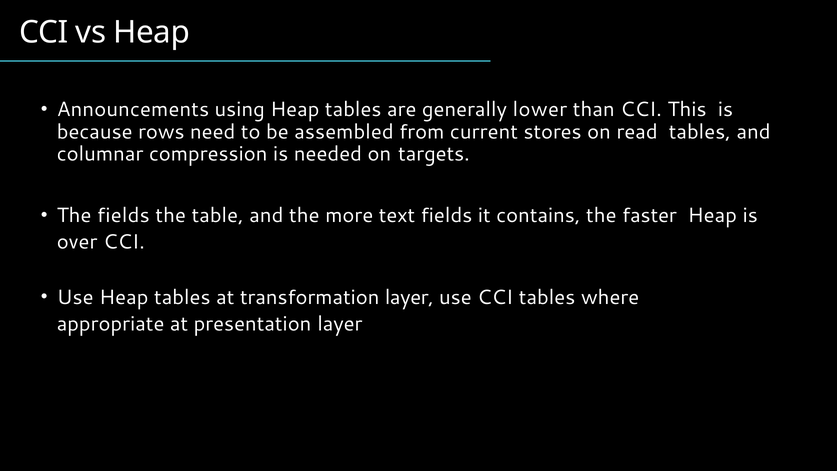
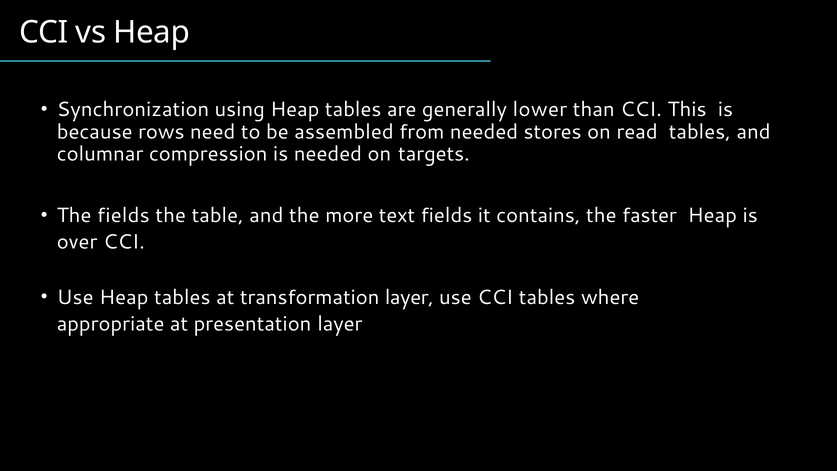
Announcements: Announcements -> Synchronization
from current: current -> needed
